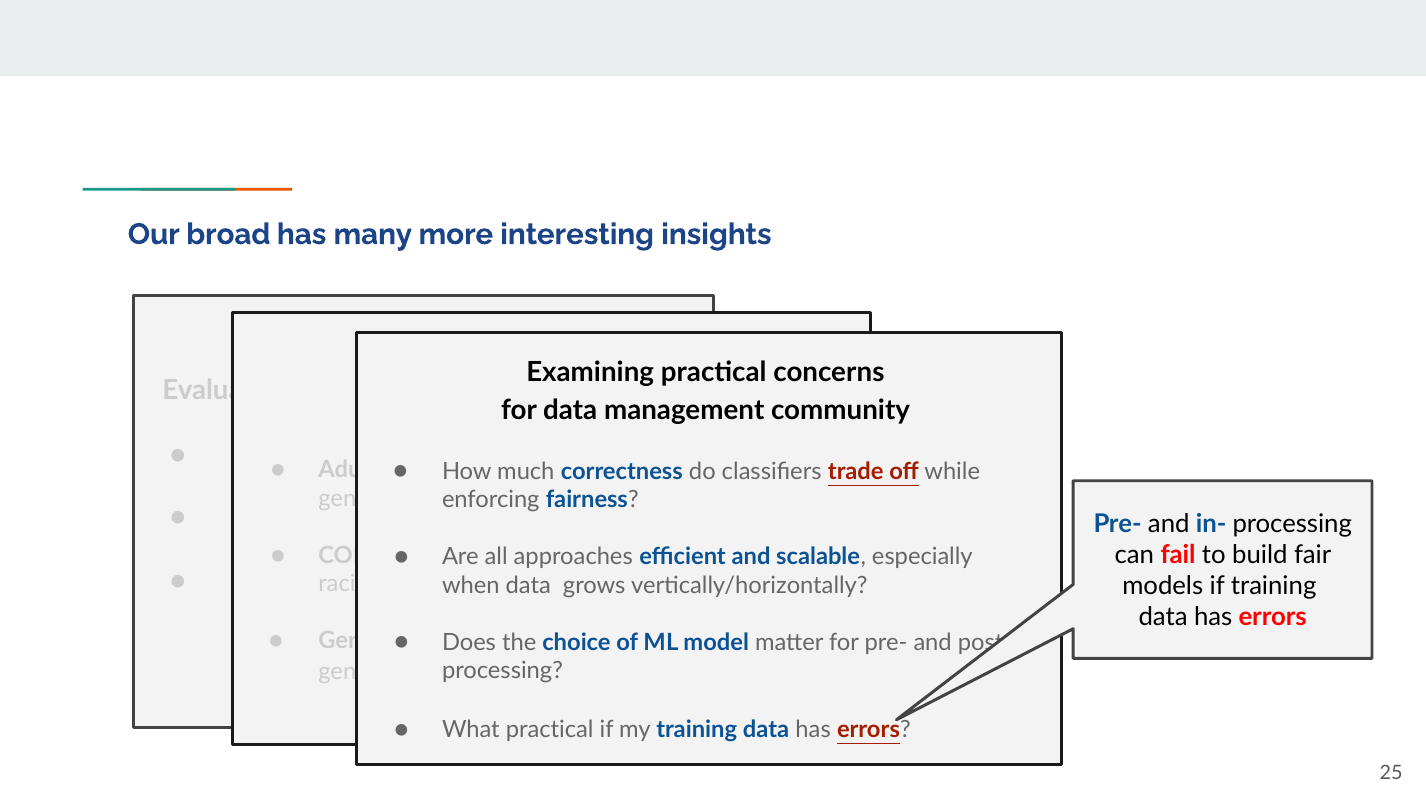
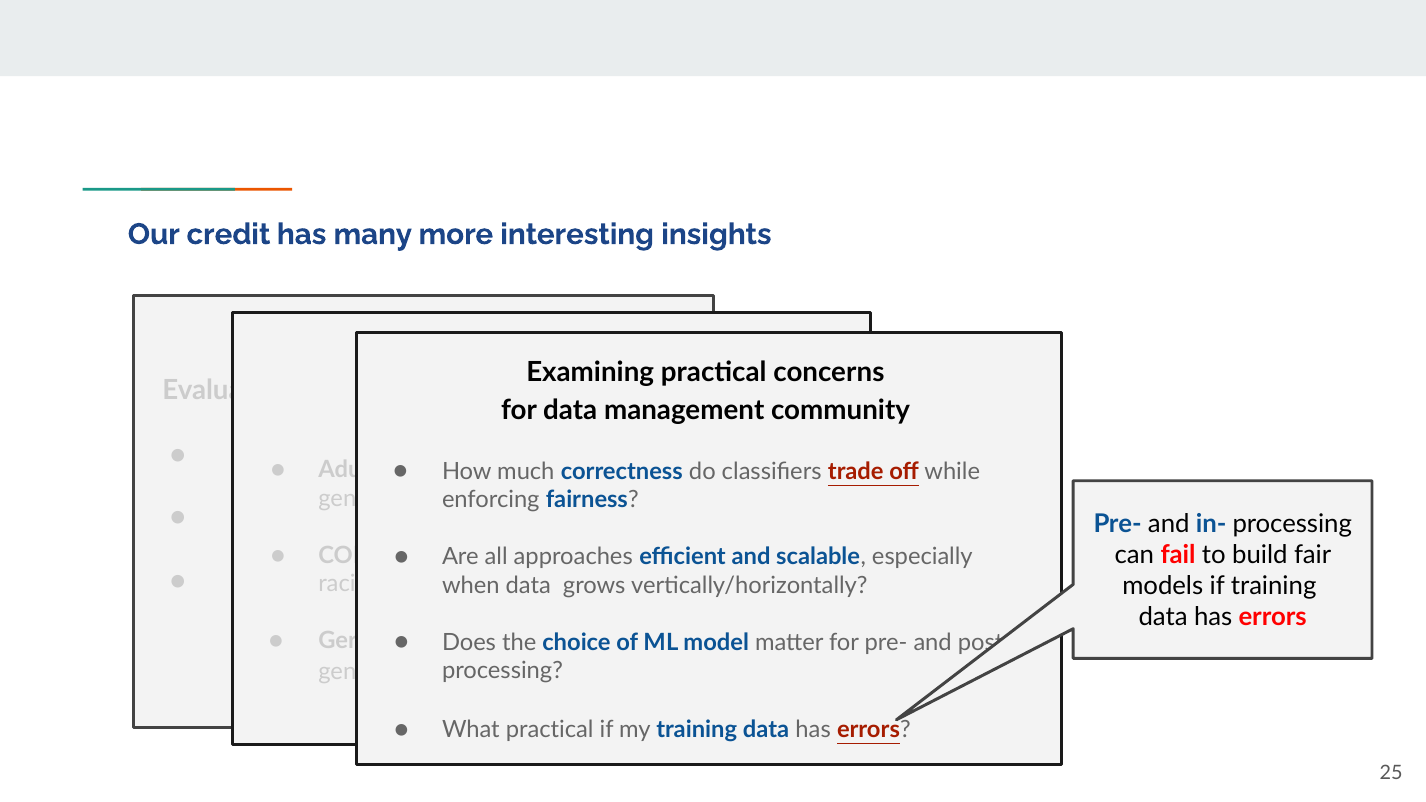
Our broad: broad -> credit
